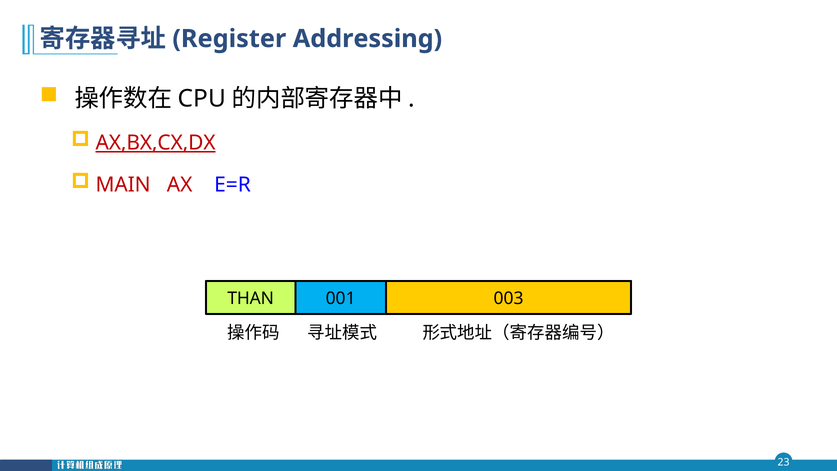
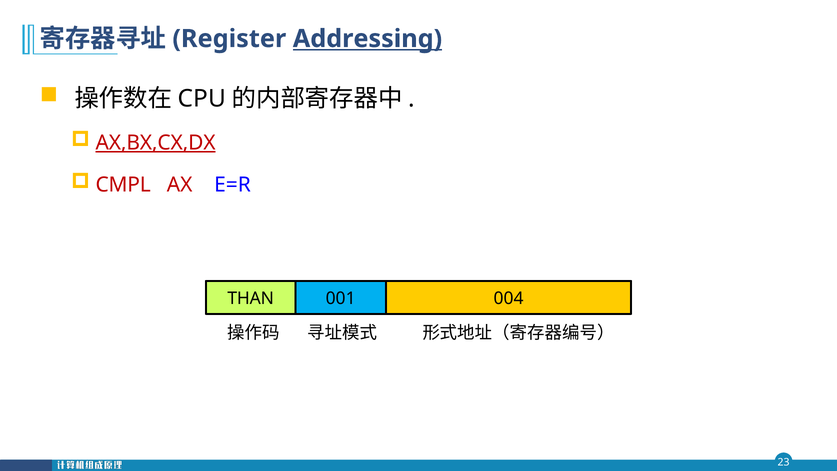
Addressing underline: none -> present
MAIN: MAIN -> CMPL
003: 003 -> 004
